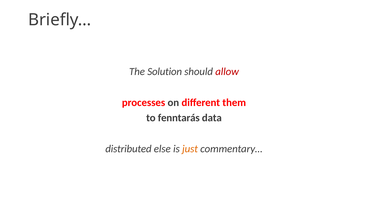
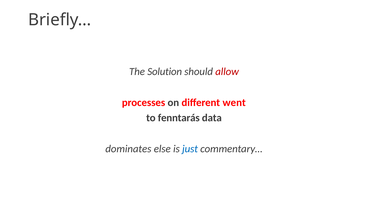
them: them -> went
distributed: distributed -> dominates
just colour: orange -> blue
